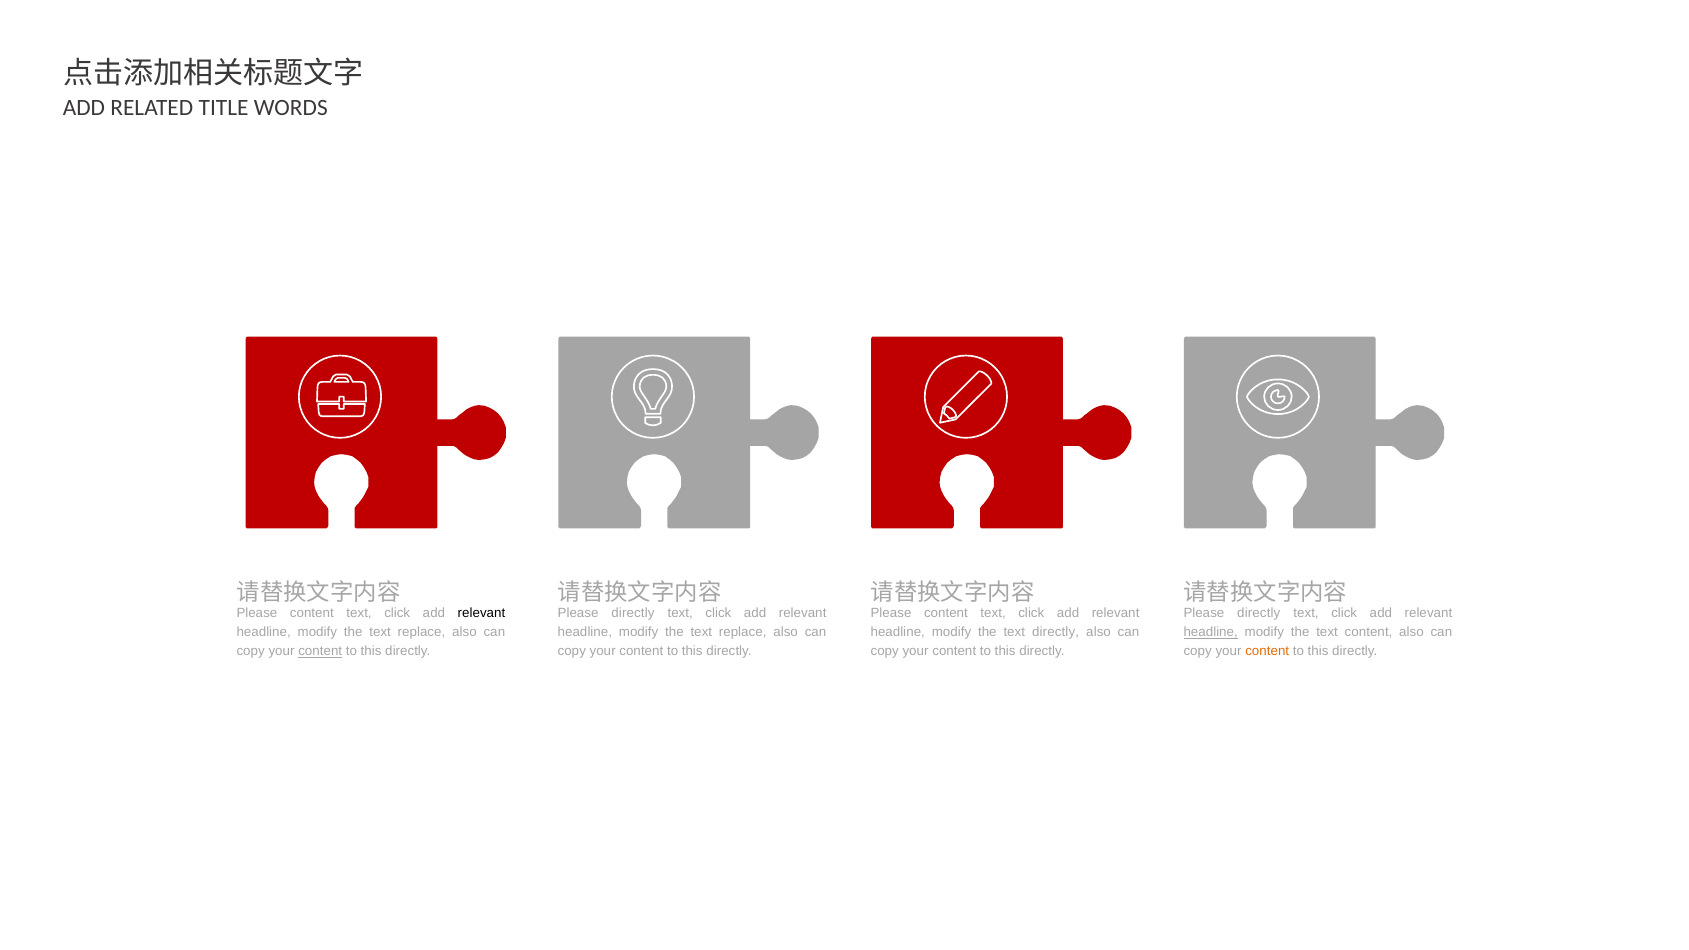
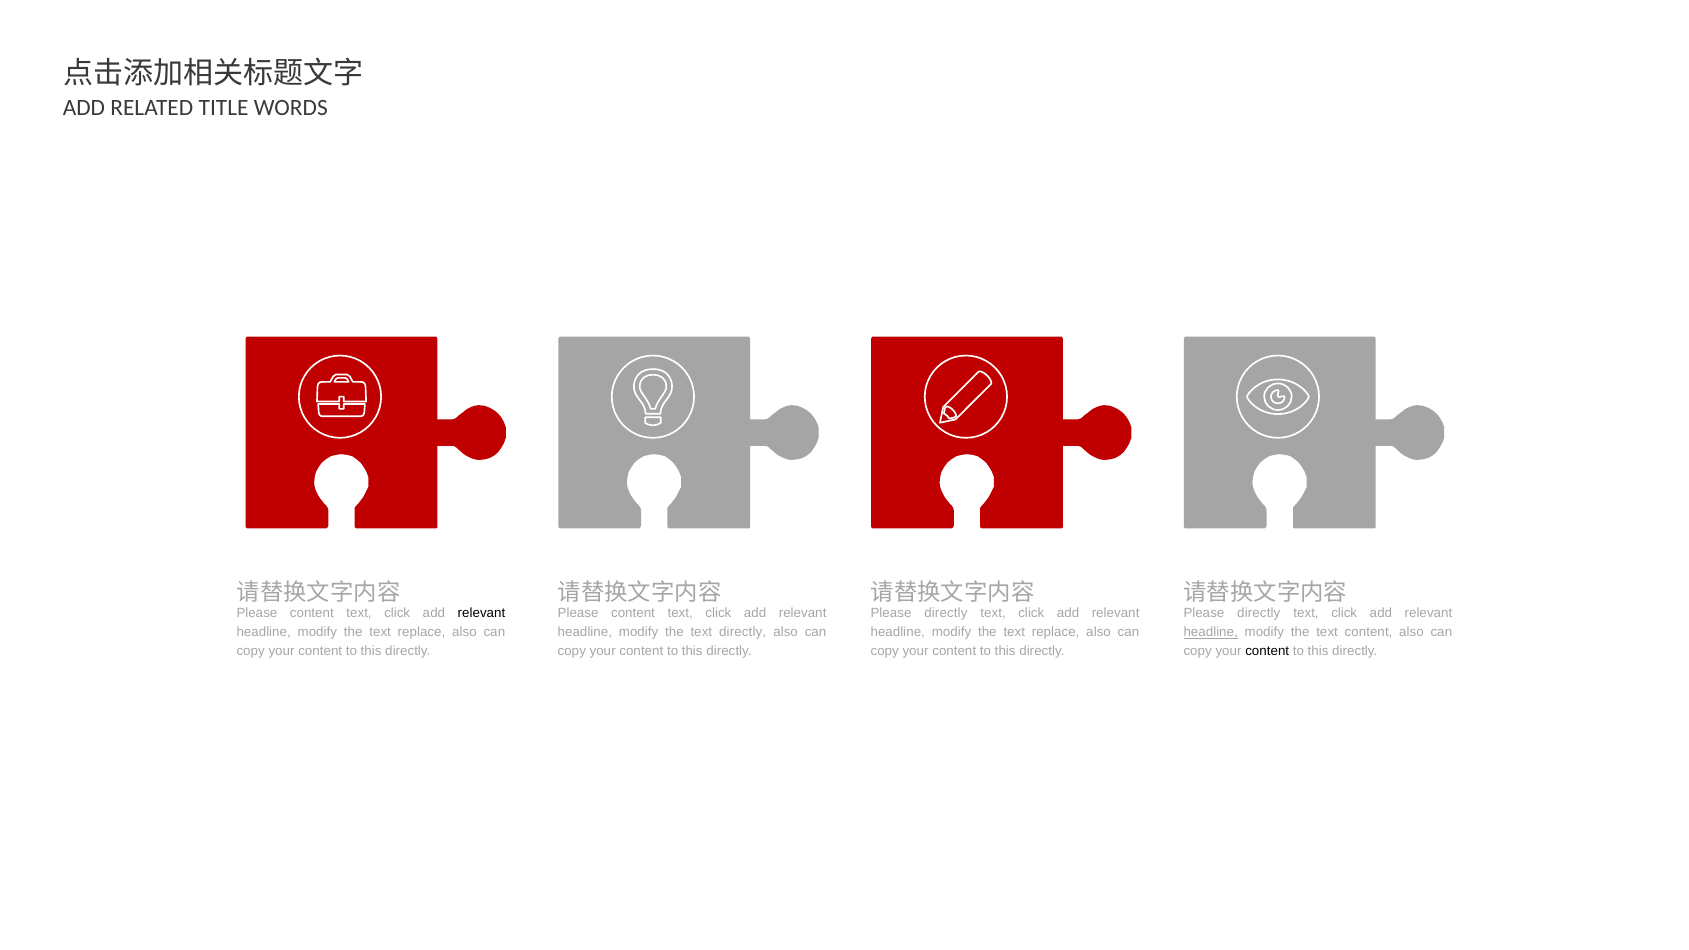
directly at (633, 613): directly -> content
content at (946, 613): content -> directly
replace at (743, 632): replace -> directly
directly at (1056, 632): directly -> replace
content at (320, 652) underline: present -> none
content at (1267, 652) colour: orange -> black
